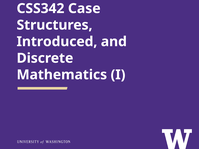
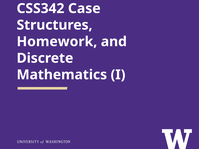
Introduced: Introduced -> Homework
